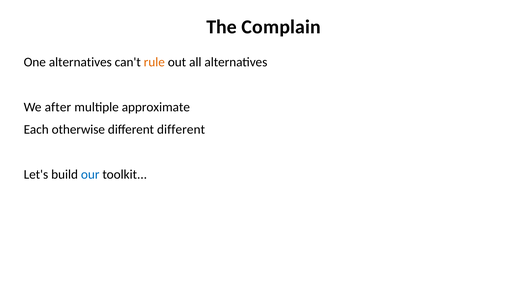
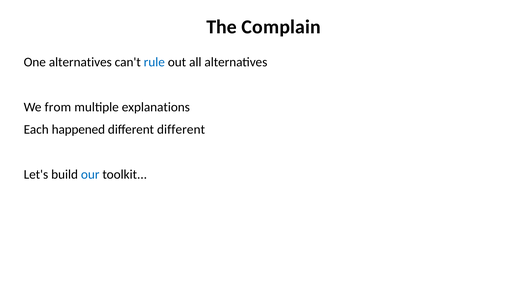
rule colour: orange -> blue
after: after -> from
approximate: approximate -> explanations
otherwise: otherwise -> happened
